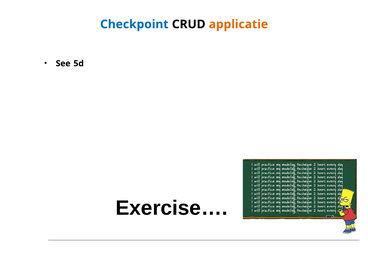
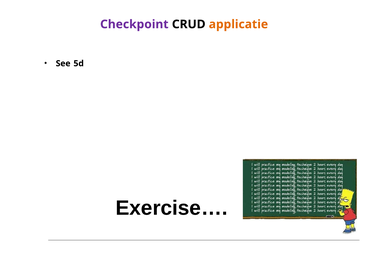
Checkpoint colour: blue -> purple
